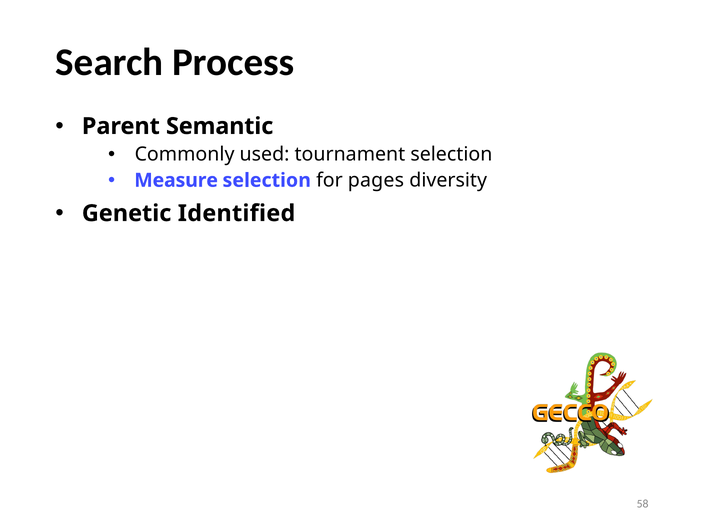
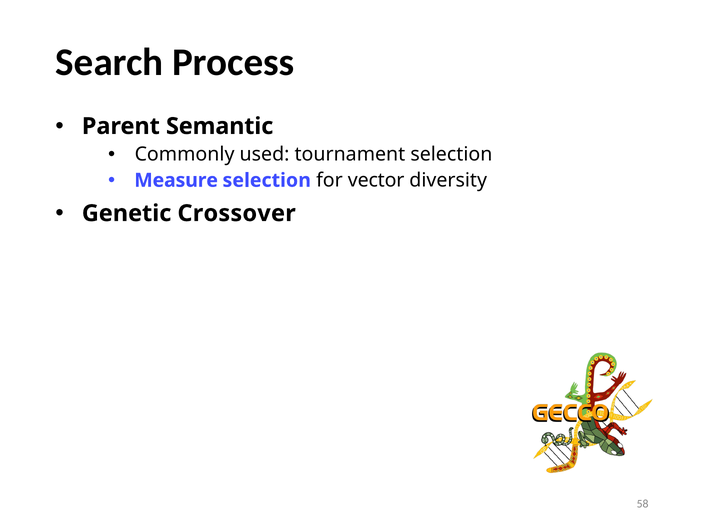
pages: pages -> vector
Identified: Identified -> Crossover
